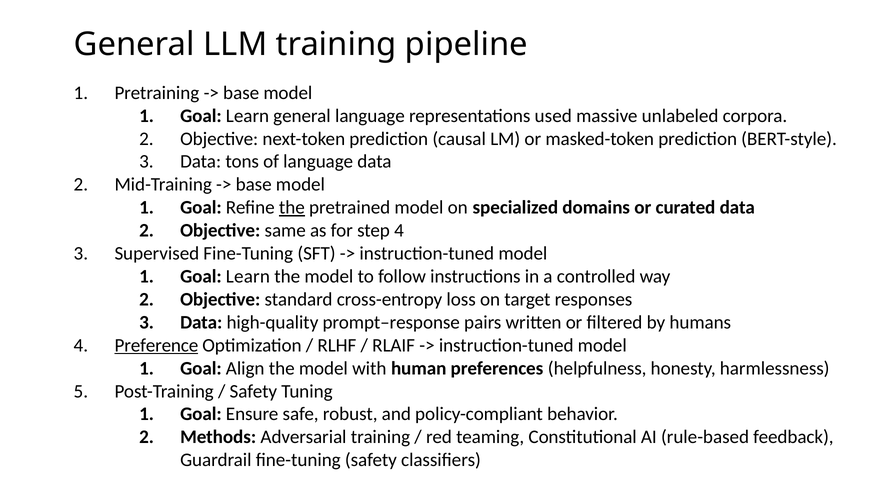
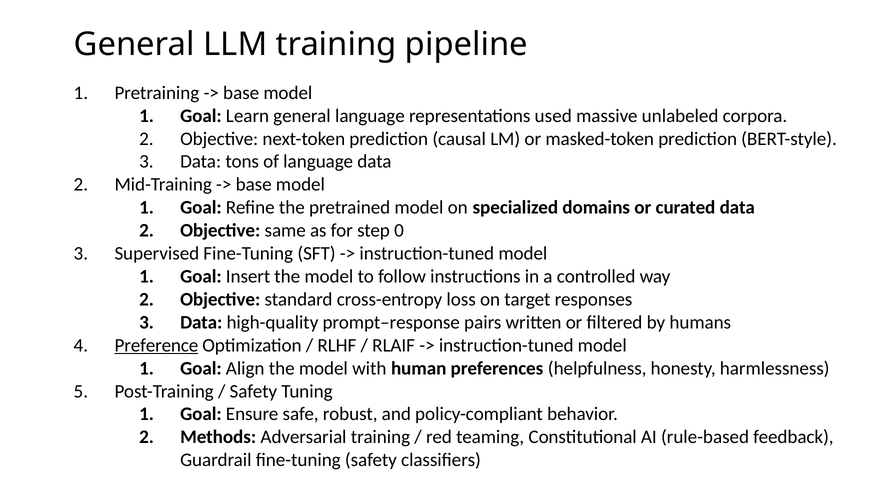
the at (292, 207) underline: present -> none
step 4: 4 -> 0
Learn at (248, 276): Learn -> Insert
